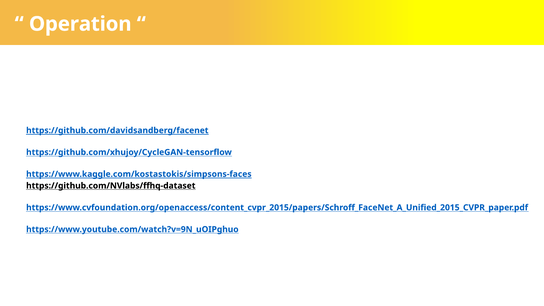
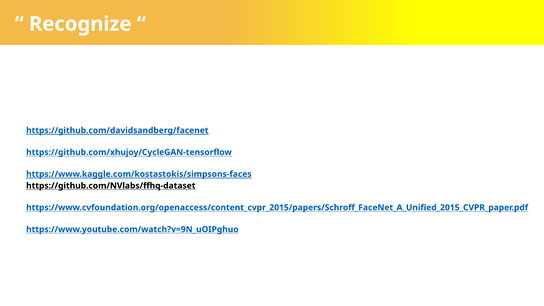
Operation: Operation -> Recognize
